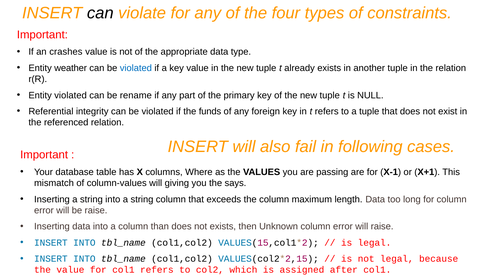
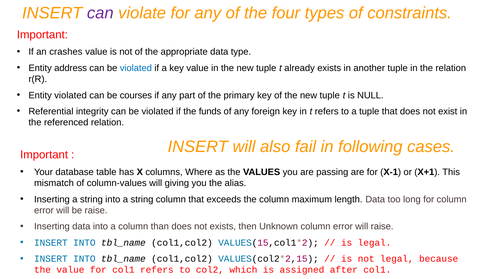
can at (100, 13) colour: black -> purple
weather: weather -> address
rename: rename -> courses
says: says -> alias
